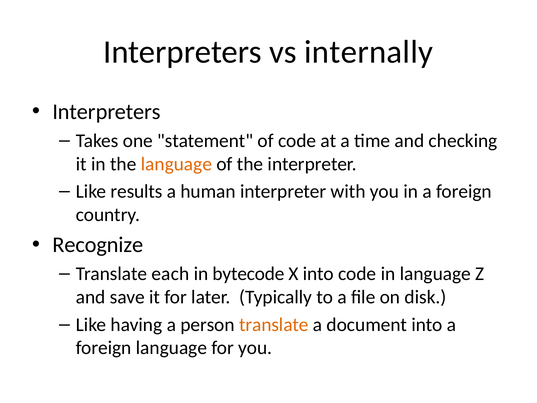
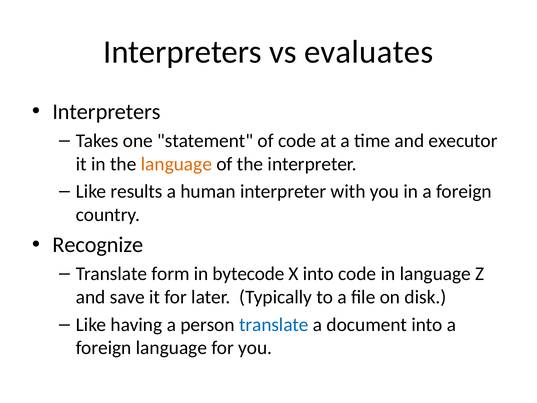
internally: internally -> evaluates
checking: checking -> executor
each: each -> form
translate at (274, 324) colour: orange -> blue
